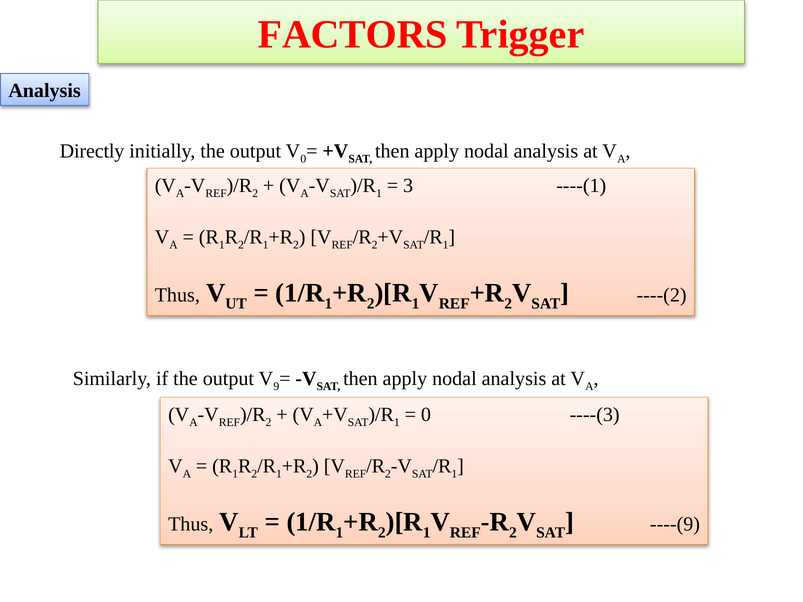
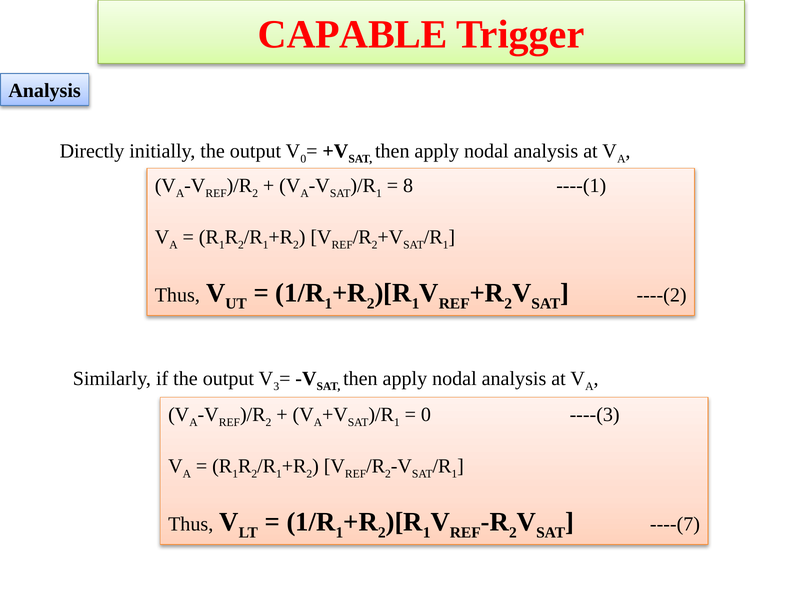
FACTORS: FACTORS -> CAPABLE
3: 3 -> 8
9: 9 -> 3
----(9: ----(9 -> ----(7
